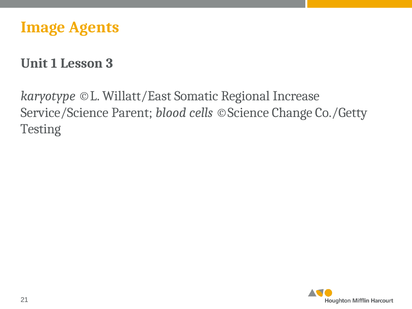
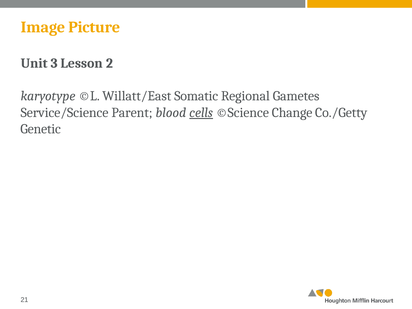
Agents: Agents -> Picture
1: 1 -> 3
3: 3 -> 2
Increase: Increase -> Gametes
cells underline: none -> present
Testing: Testing -> Genetic
